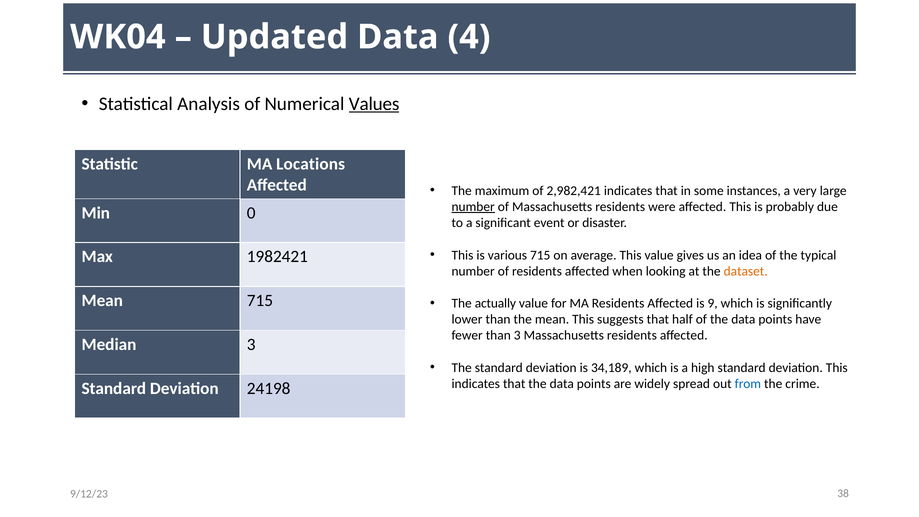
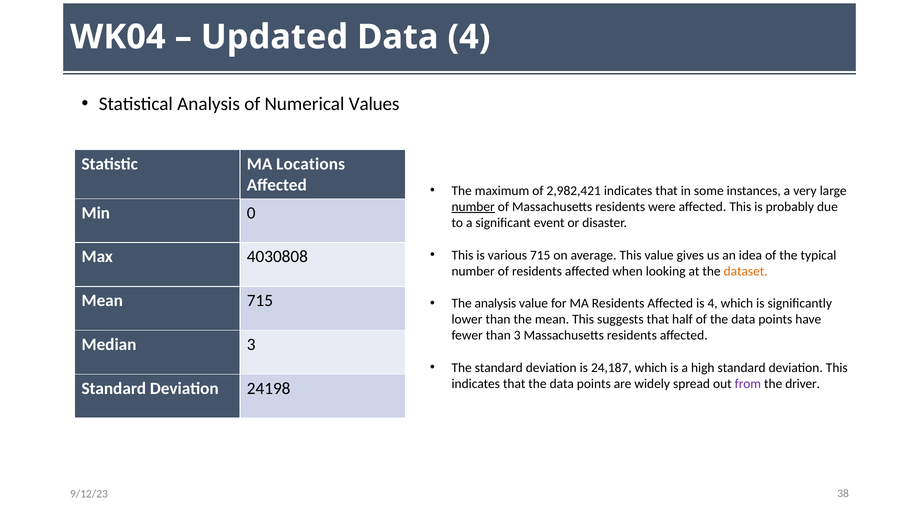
Values underline: present -> none
1982421: 1982421 -> 4030808
The actually: actually -> analysis
is 9: 9 -> 4
34,189: 34,189 -> 24,187
from colour: blue -> purple
crime: crime -> driver
